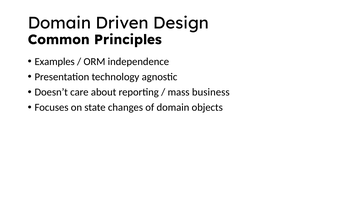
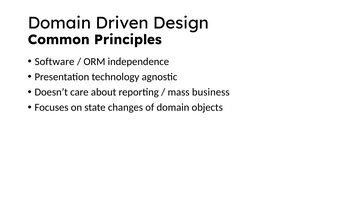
Examples: Examples -> Software
